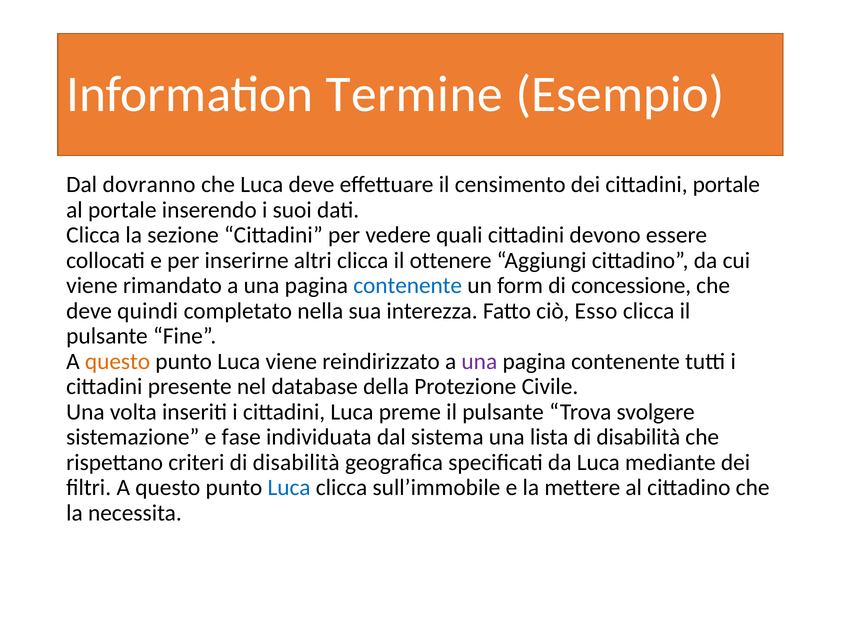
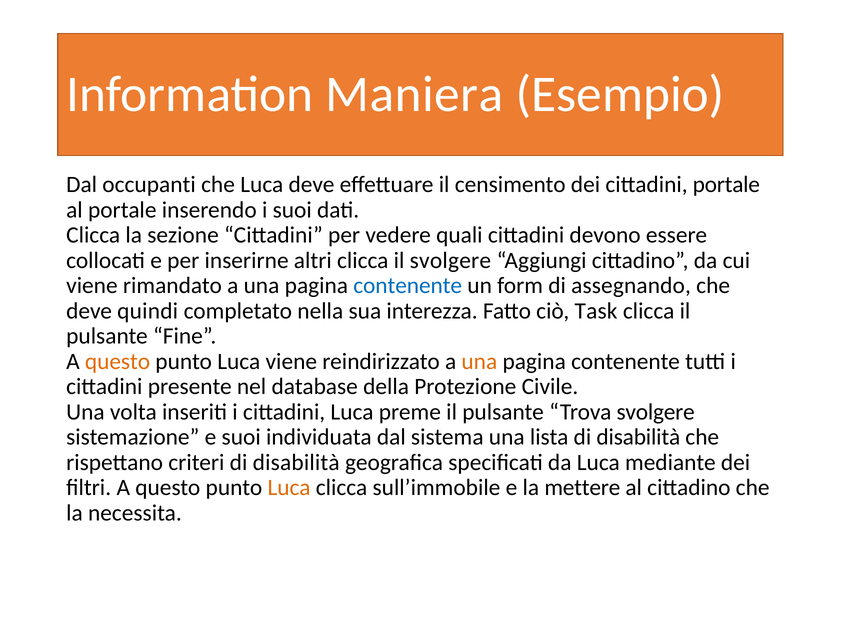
Termine: Termine -> Maniera
dovranno: dovranno -> occupanti
il ottenere: ottenere -> svolgere
concessione: concessione -> assegnando
Esso: Esso -> Task
una at (479, 361) colour: purple -> orange
e fase: fase -> suoi
Luca at (289, 487) colour: blue -> orange
